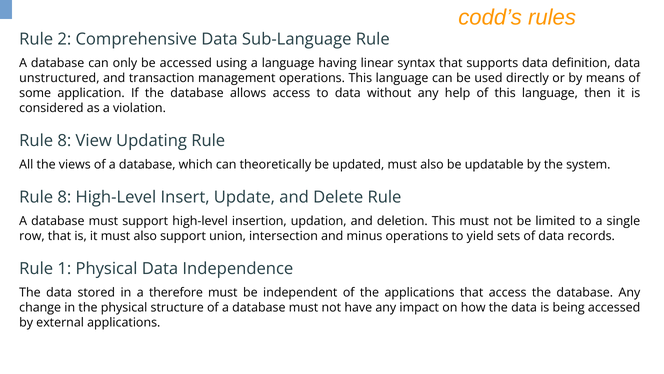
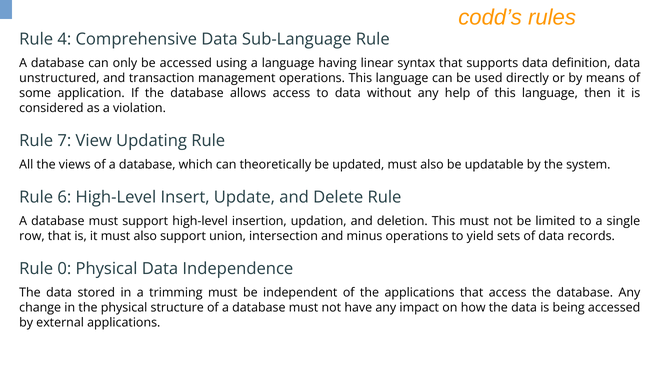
2: 2 -> 4
8 at (64, 141): 8 -> 7
8 at (64, 197): 8 -> 6
1: 1 -> 0
therefore: therefore -> trimming
